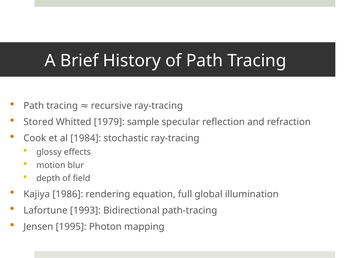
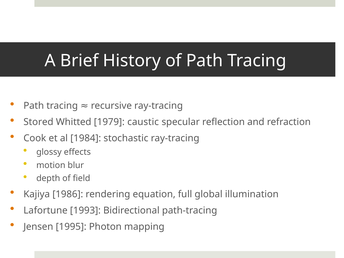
sample: sample -> caustic
